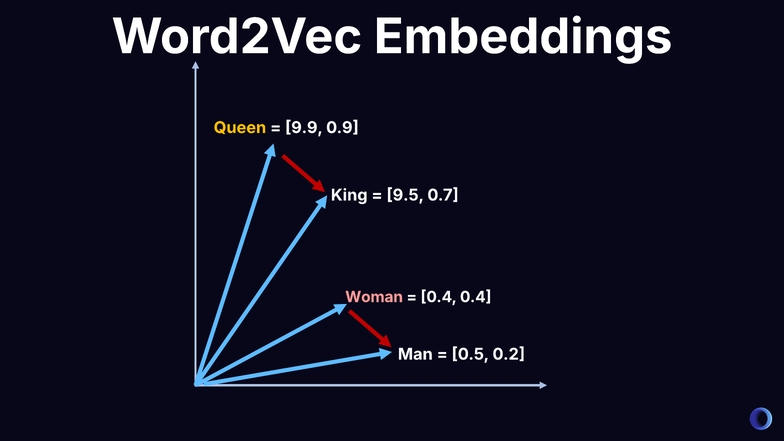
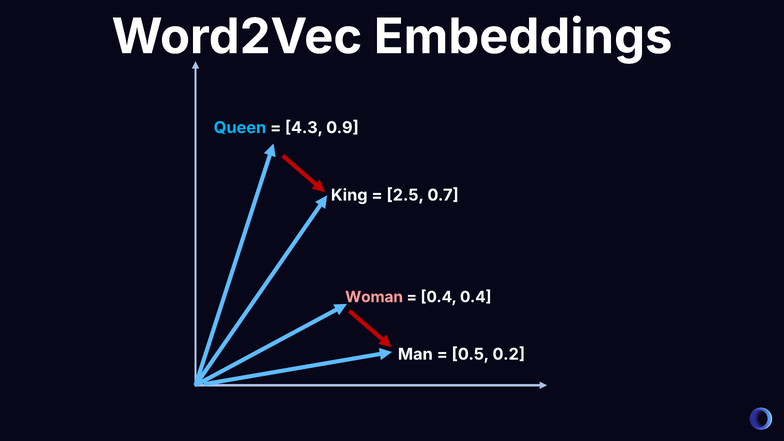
Queen colour: yellow -> light blue
9.9: 9.9 -> 4.3
9.5: 9.5 -> 2.5
